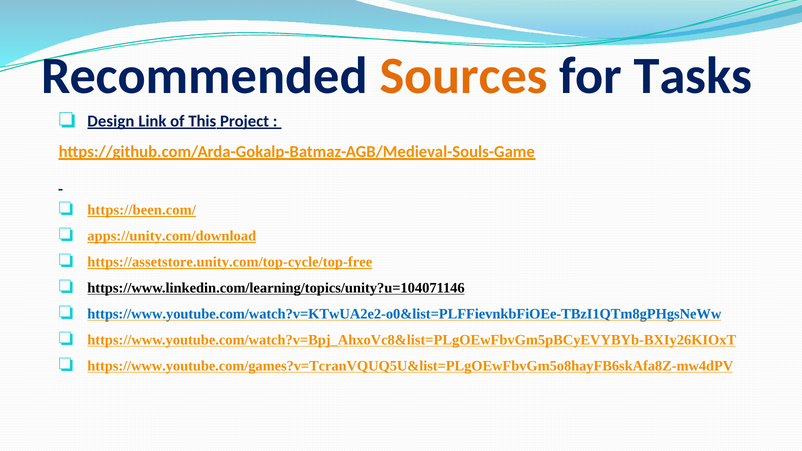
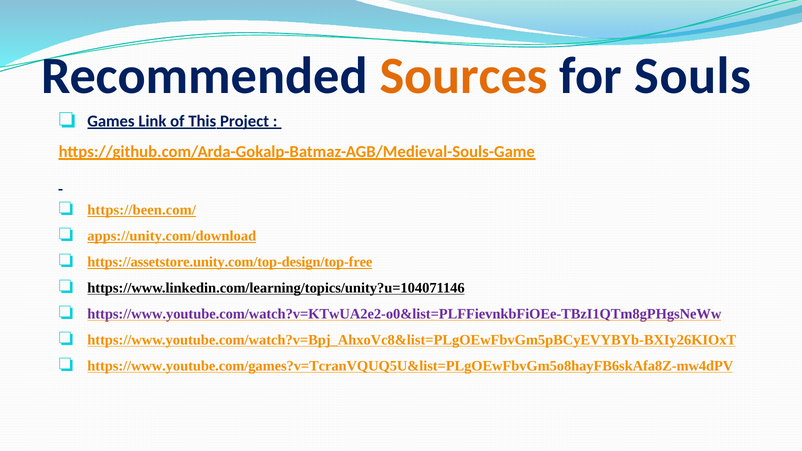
Tasks: Tasks -> Souls
Design: Design -> Games
https://assetstore.unity.com/top-cycle/top-free: https://assetstore.unity.com/top-cycle/top-free -> https://assetstore.unity.com/top-design/top-free
https://www.youtube.com/watch?v=KTwUA2e2-o0&list=PLFFievnkbFiOEe-TBzI1QTm8gPHgsNeWw colour: blue -> purple
